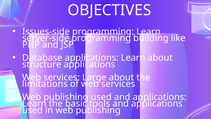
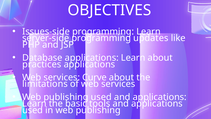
building: building -> updates
structure: structure -> practices
Large: Large -> Curve
